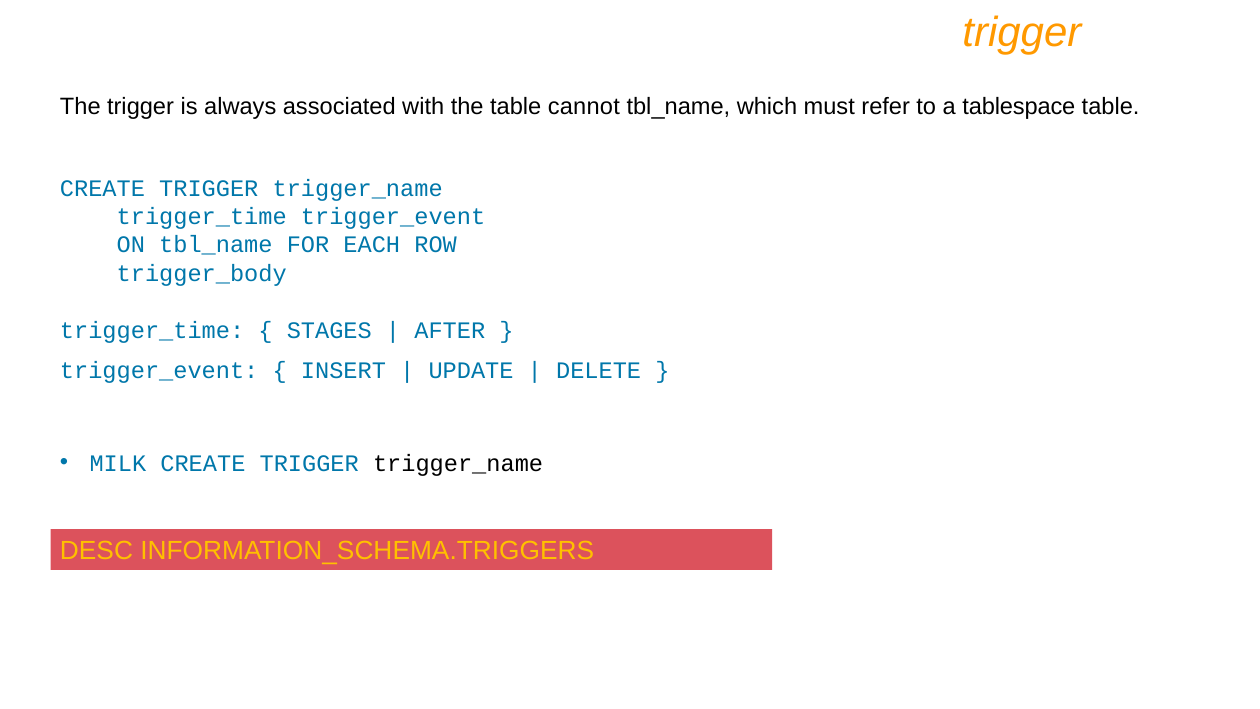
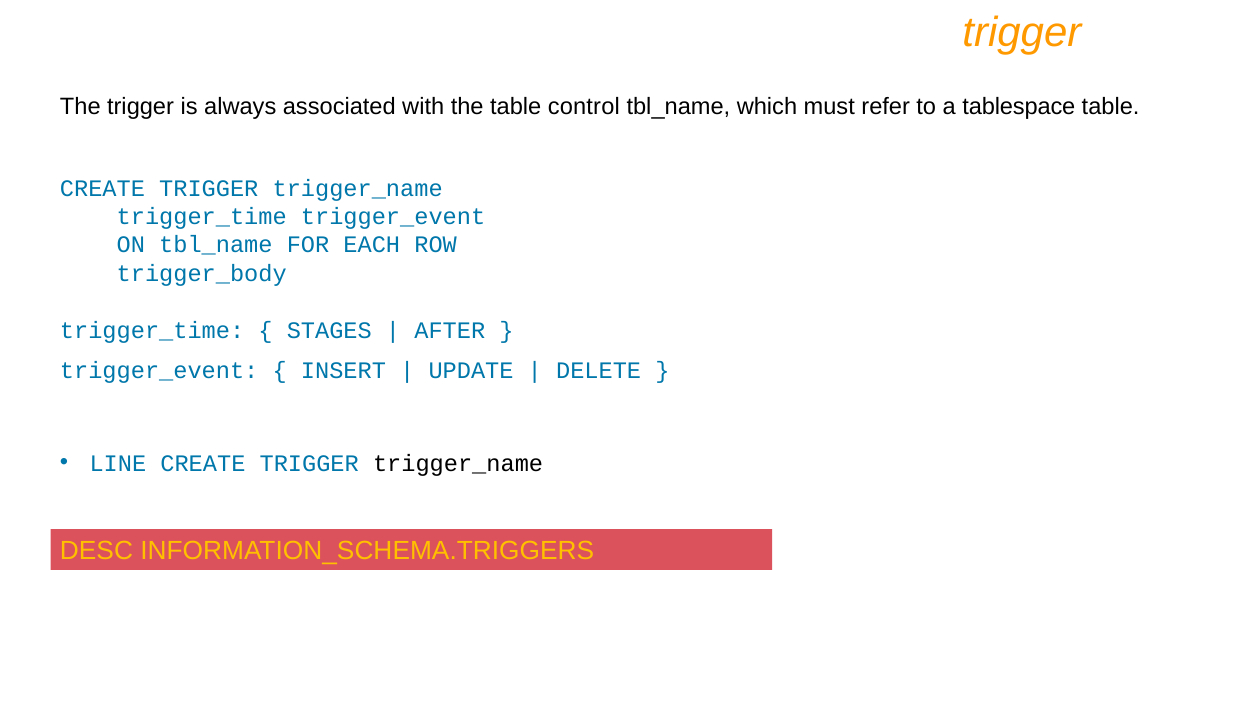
cannot: cannot -> control
MILK: MILK -> LINE
